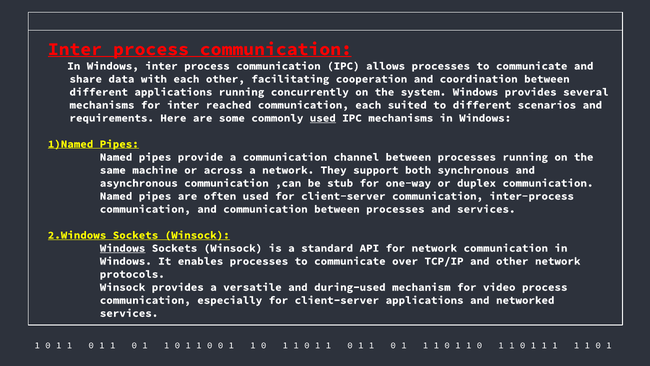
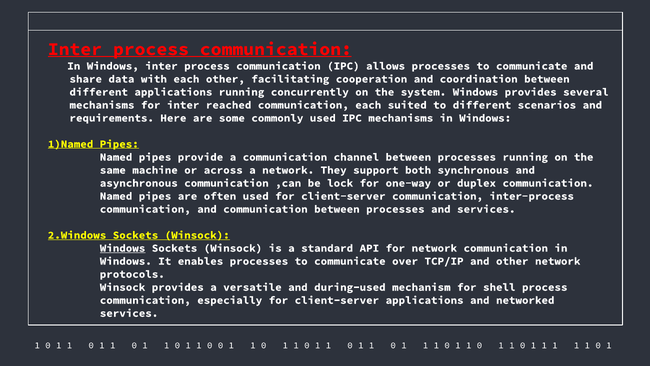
used at (323, 118) underline: present -> none
stub: stub -> lock
video: video -> shell
